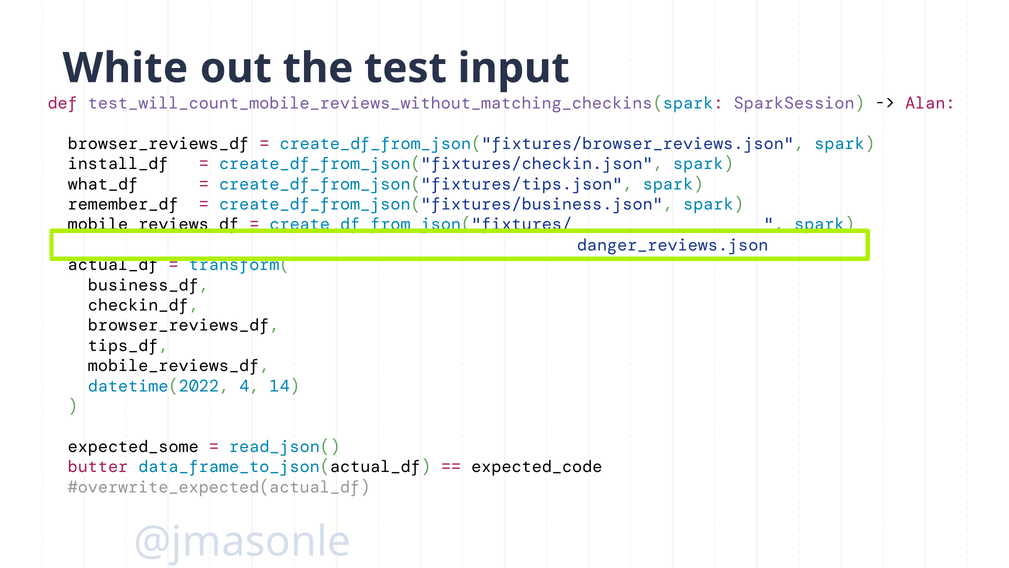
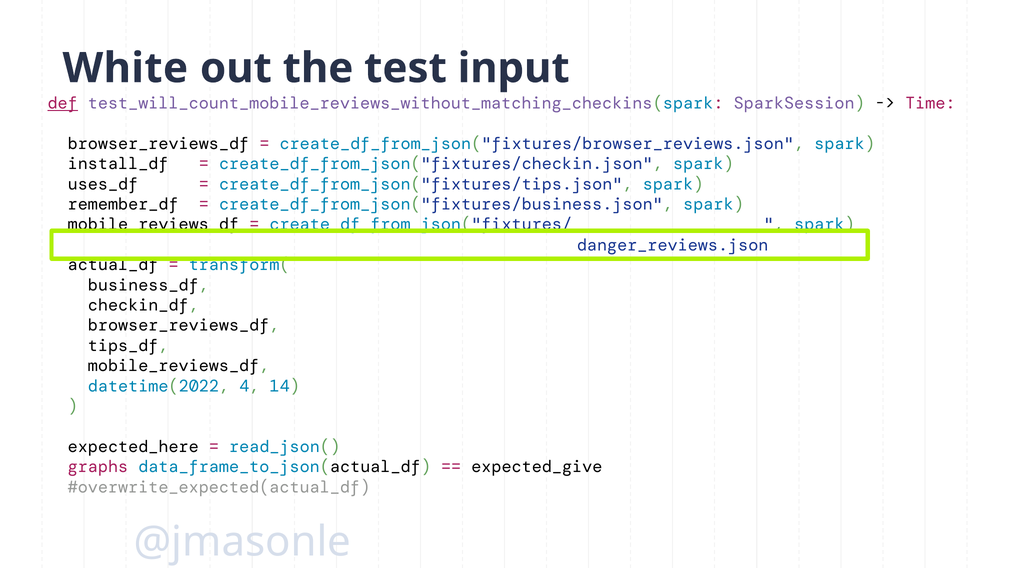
def underline: none -> present
Alan: Alan -> Time
what_df: what_df -> uses_df
expected_some: expected_some -> expected_here
butter: butter -> graphs
expected_code: expected_code -> expected_give
